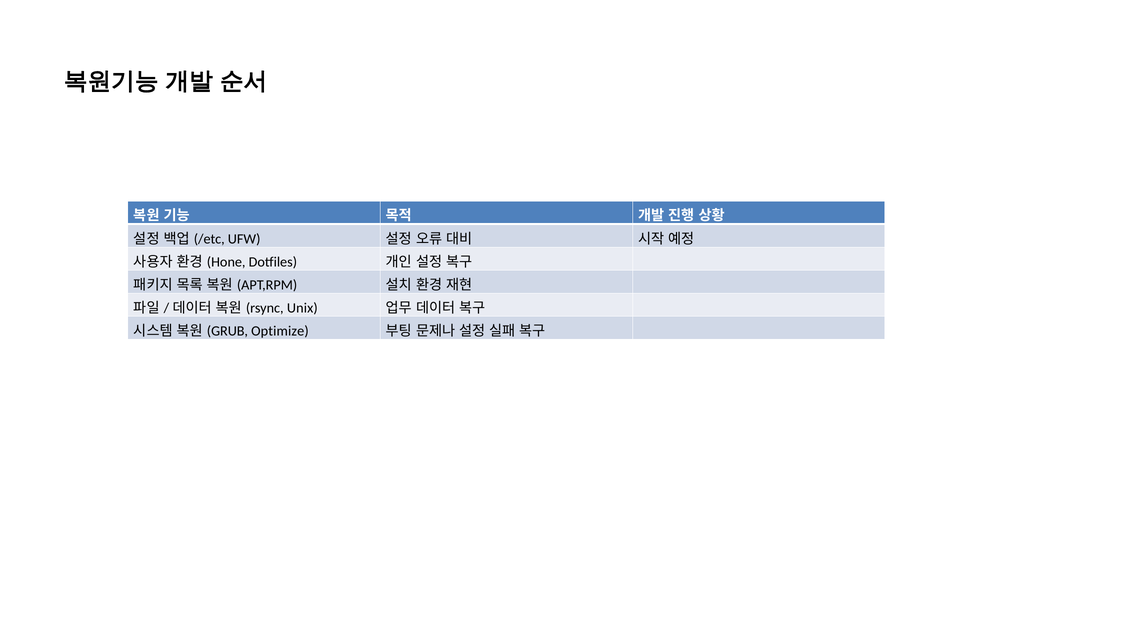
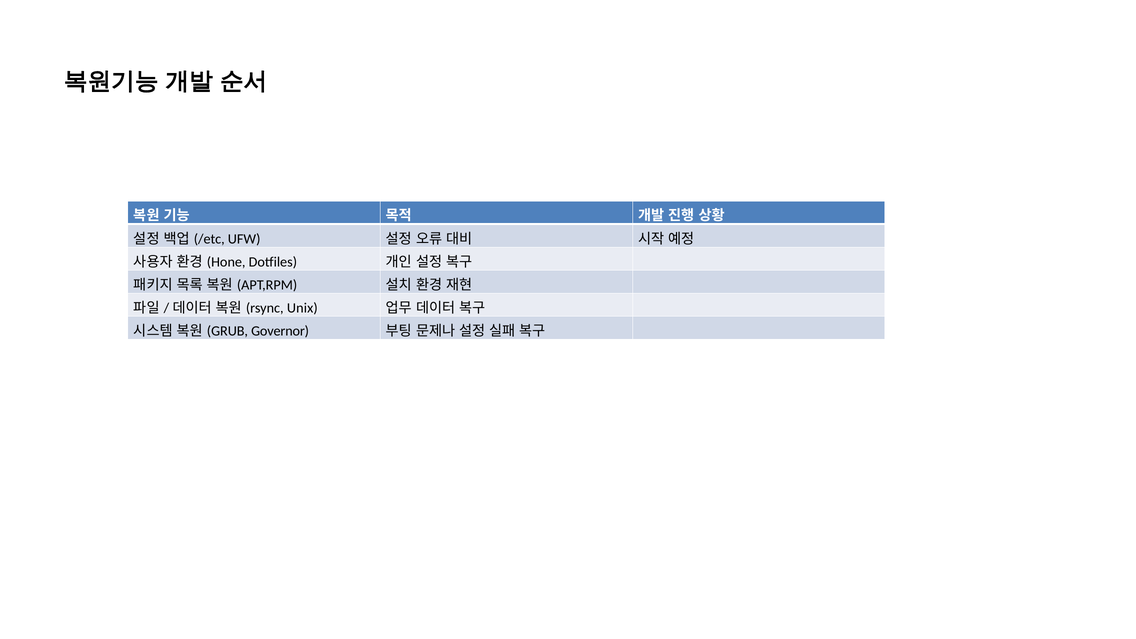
Optimize: Optimize -> Governor
